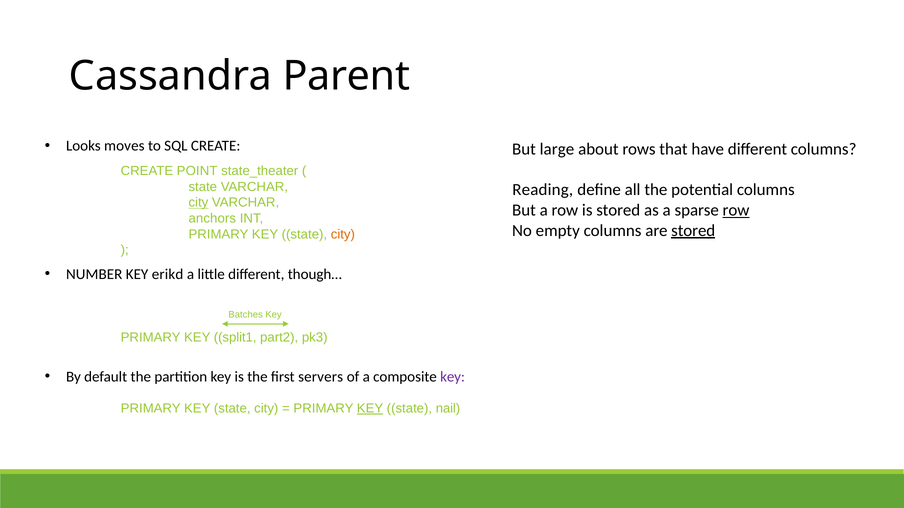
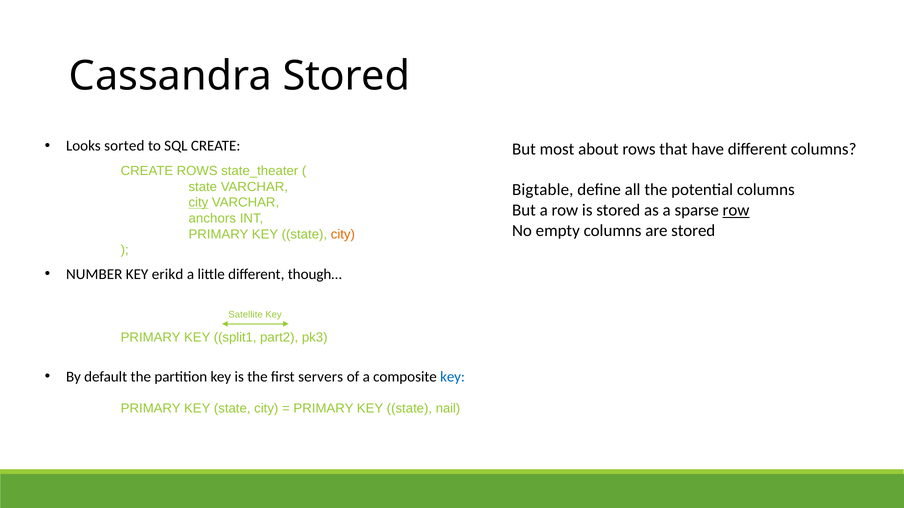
Cassandra Parent: Parent -> Stored
moves: moves -> sorted
large: large -> most
CREATE POINT: POINT -> ROWS
Reading: Reading -> Bigtable
stored at (693, 231) underline: present -> none
Batches: Batches -> Satellite
key at (453, 377) colour: purple -> blue
KEY at (370, 409) underline: present -> none
